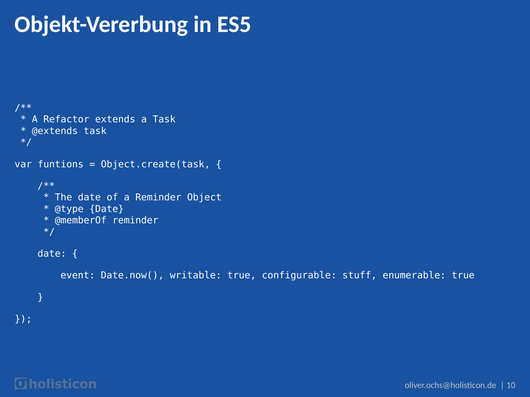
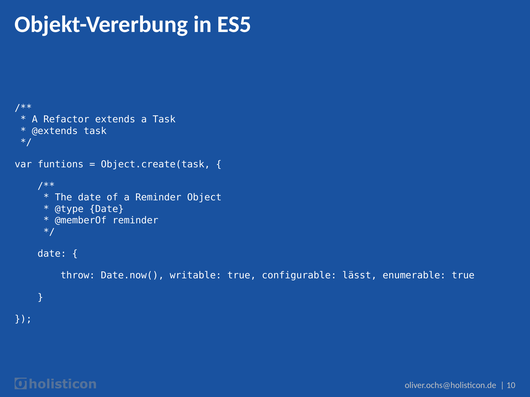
event: event -> throw
stuff: stuff -> lässt
